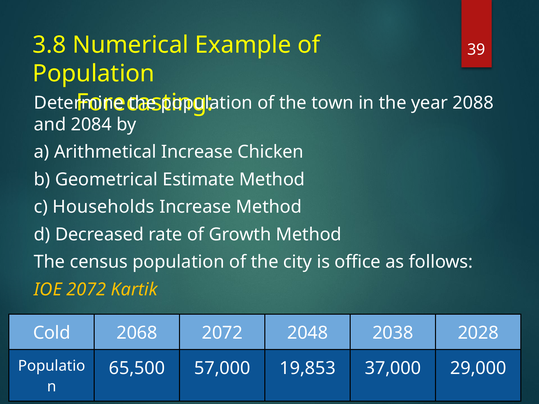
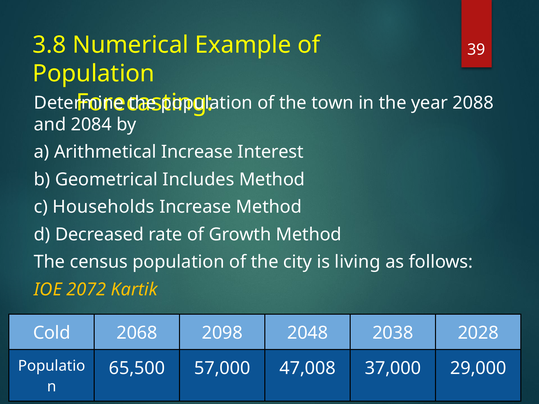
Chicken: Chicken -> Interest
Estimate: Estimate -> Includes
office: office -> living
2068 2072: 2072 -> 2098
19,853: 19,853 -> 47,008
